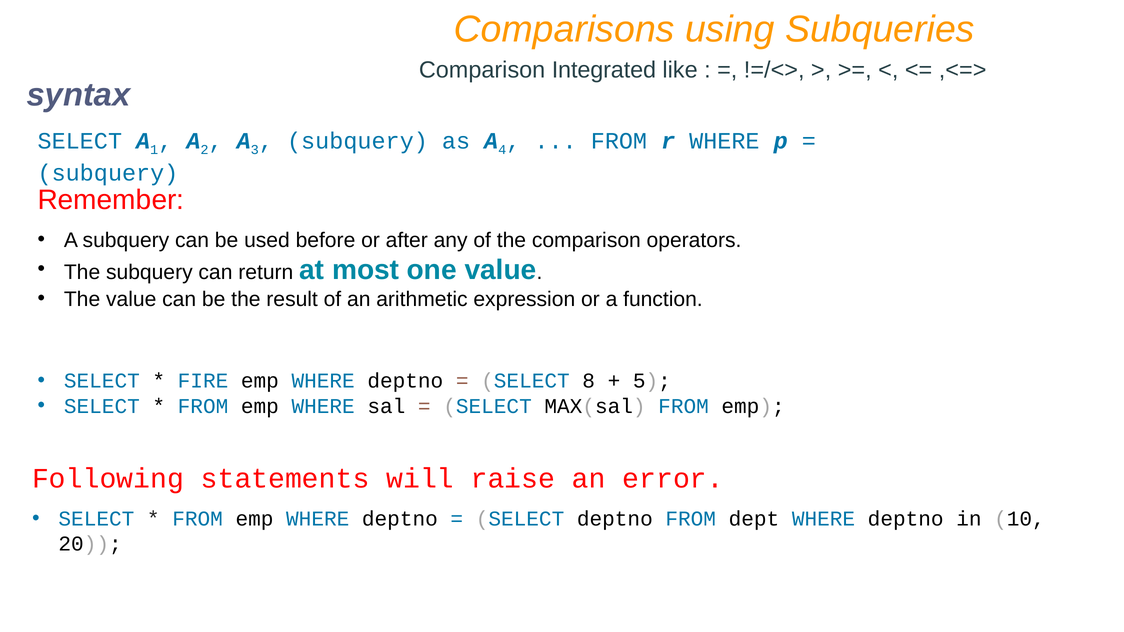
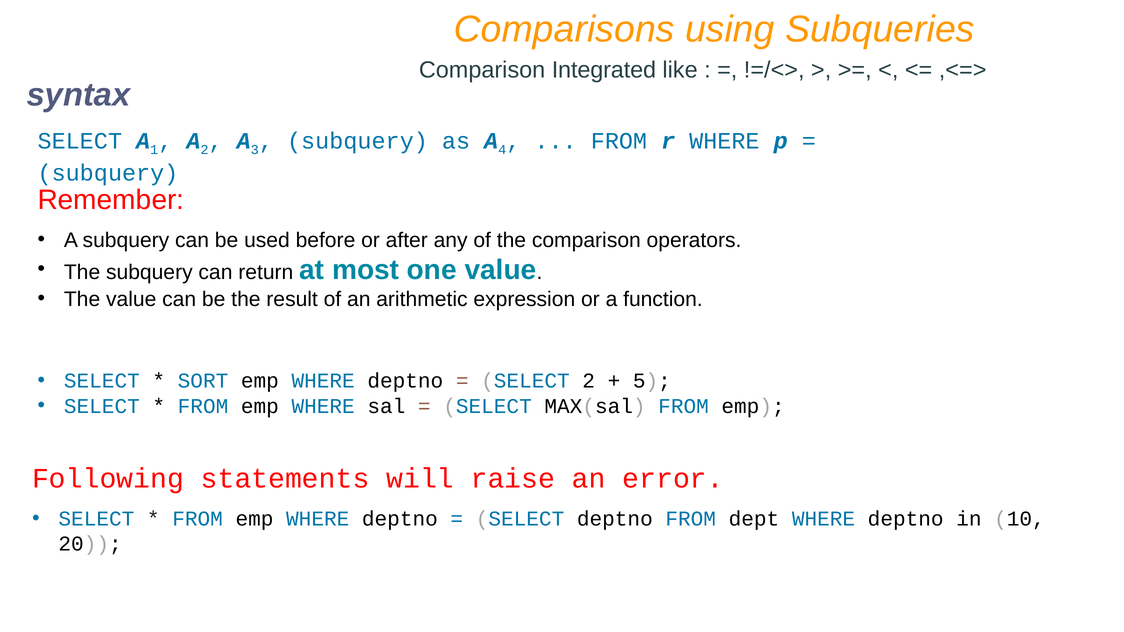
FIRE: FIRE -> SORT
SELECT 8: 8 -> 2
